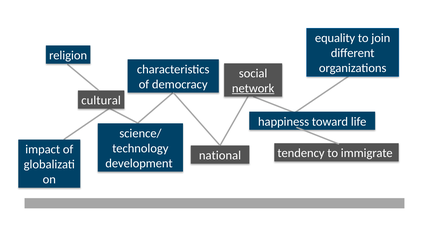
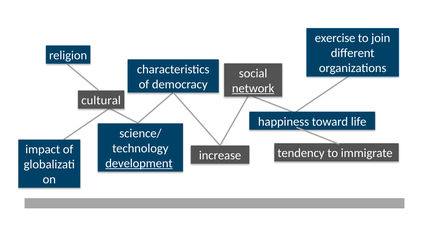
equality: equality -> exercise
national: national -> increase
development underline: none -> present
